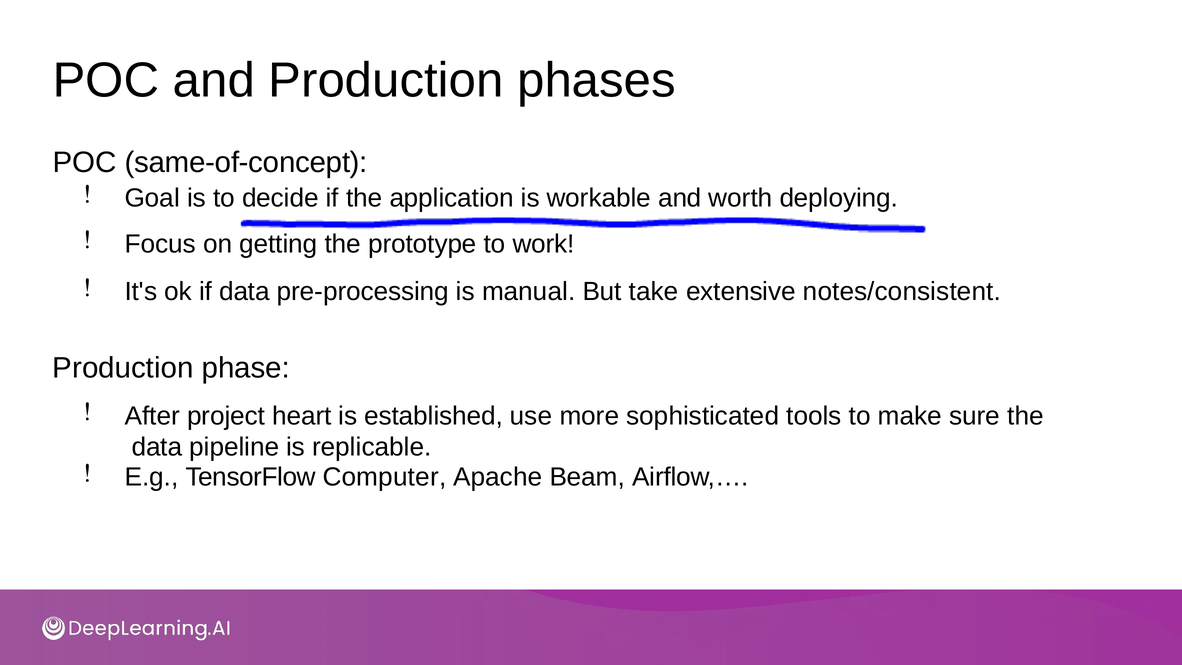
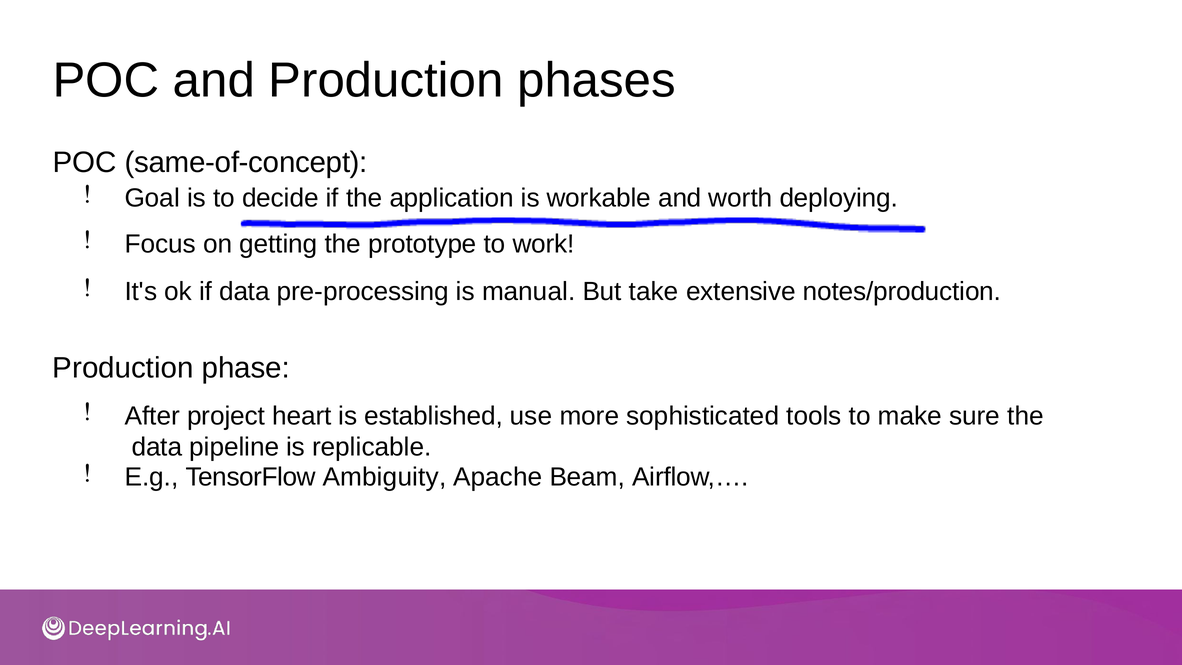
notes/consistent: notes/consistent -> notes/production
Computer: Computer -> Ambiguity
